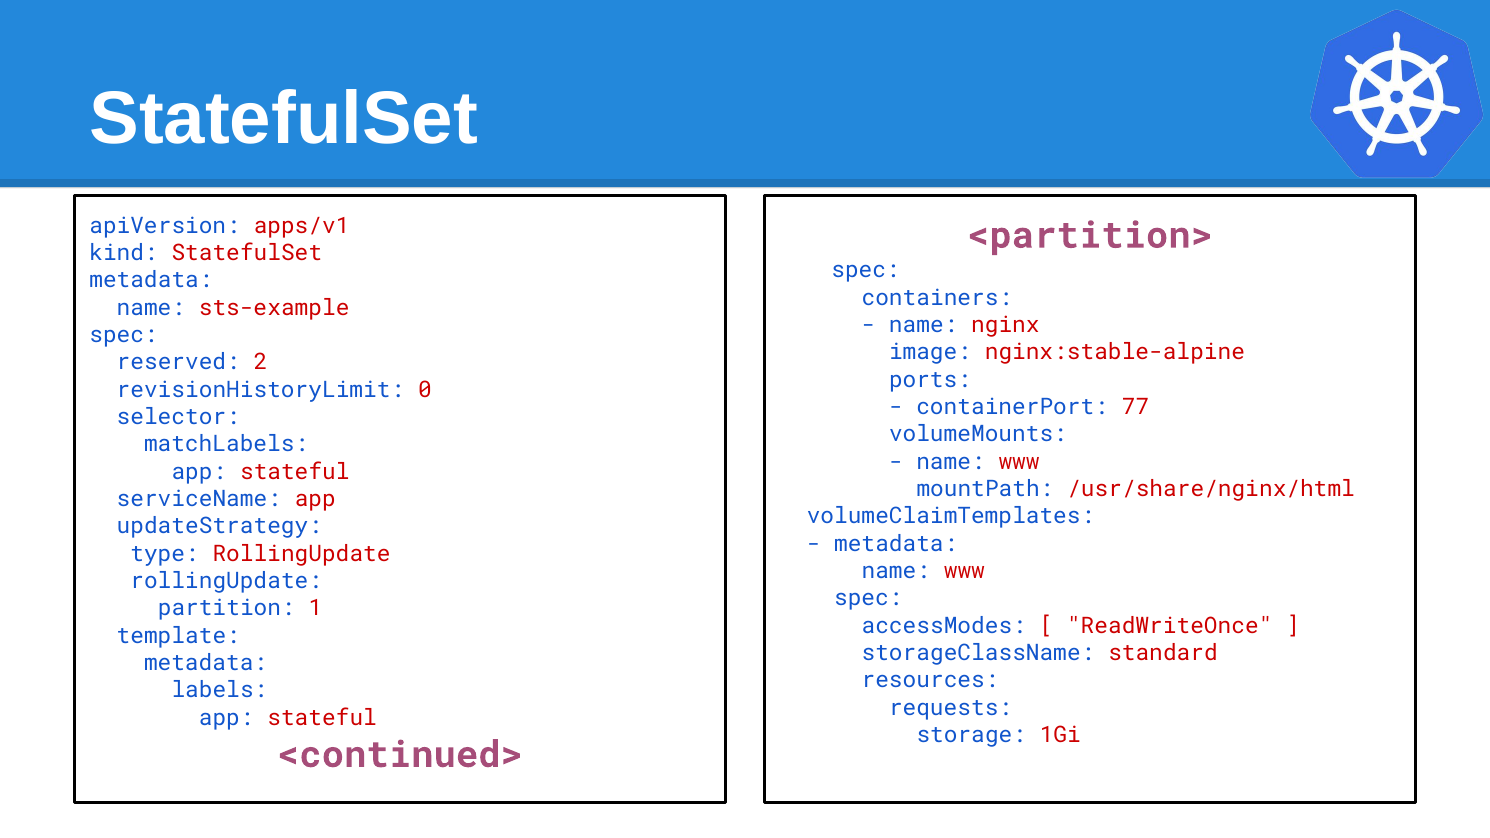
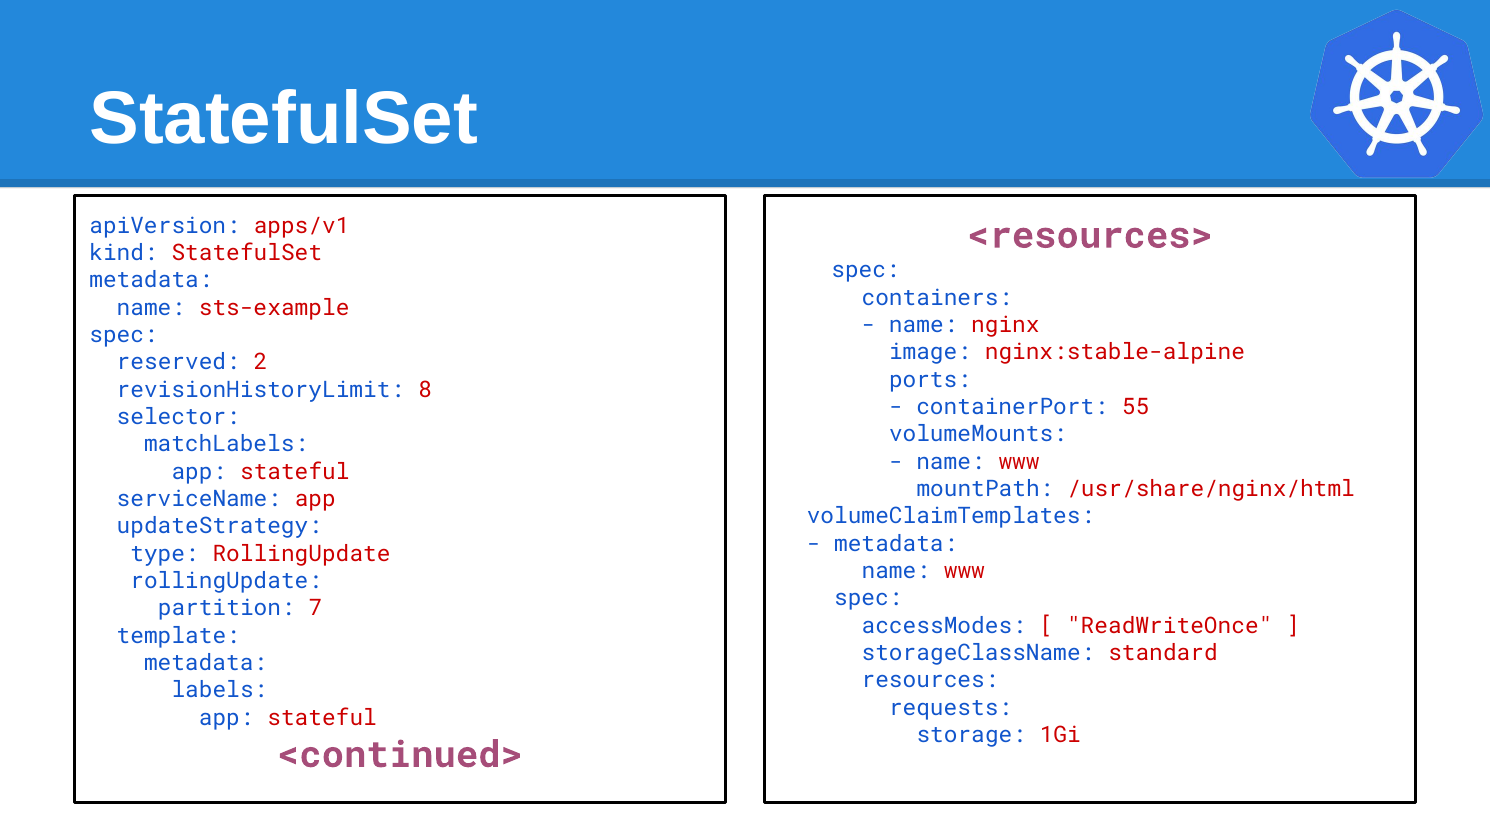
<partition>: <partition> -> <resources>
0: 0 -> 8
77: 77 -> 55
1: 1 -> 7
